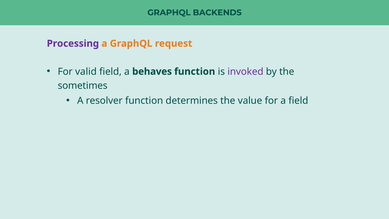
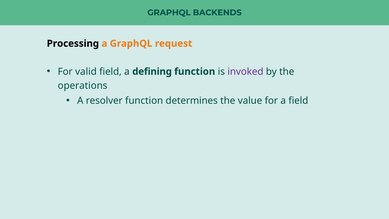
Processing colour: purple -> black
behaves: behaves -> defining
sometimes: sometimes -> operations
